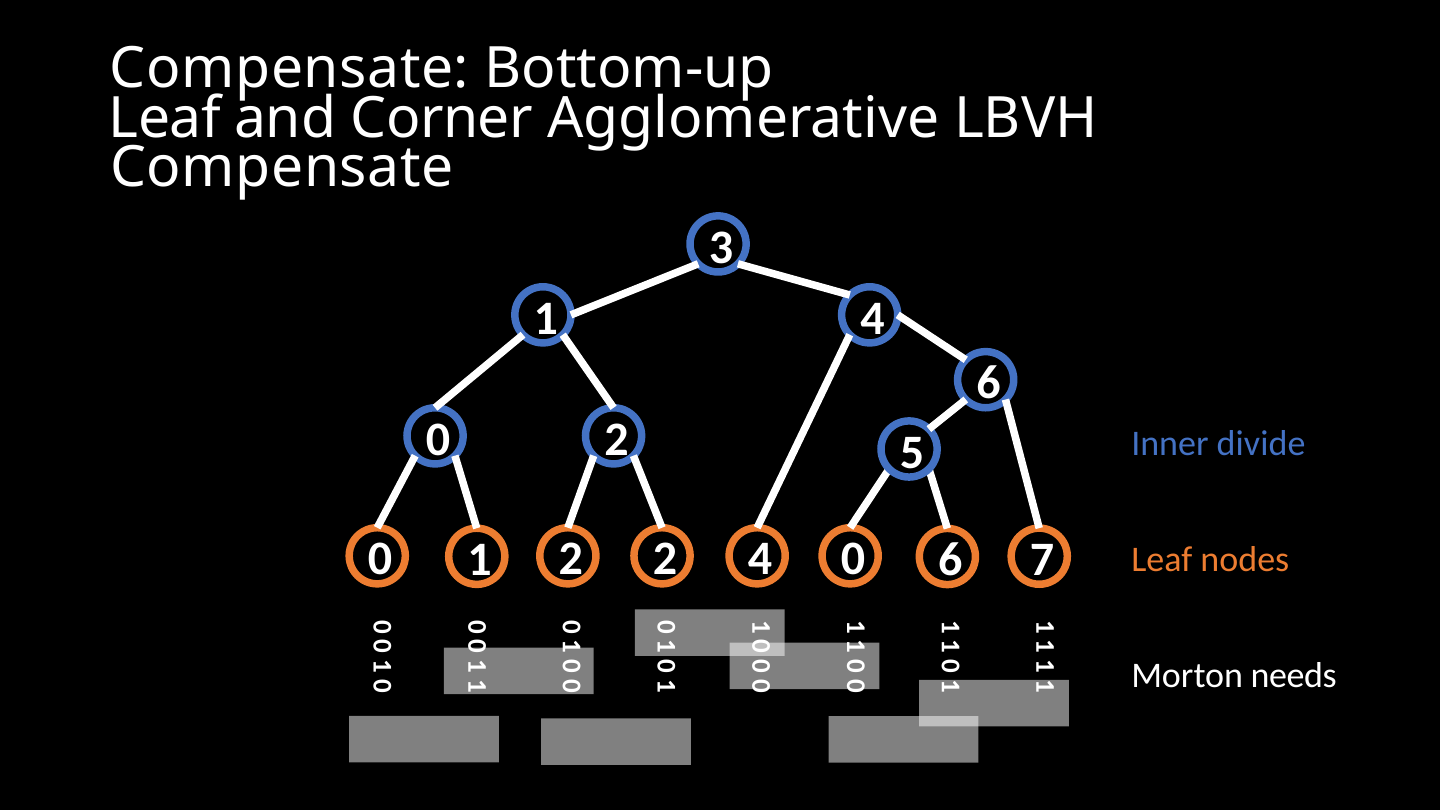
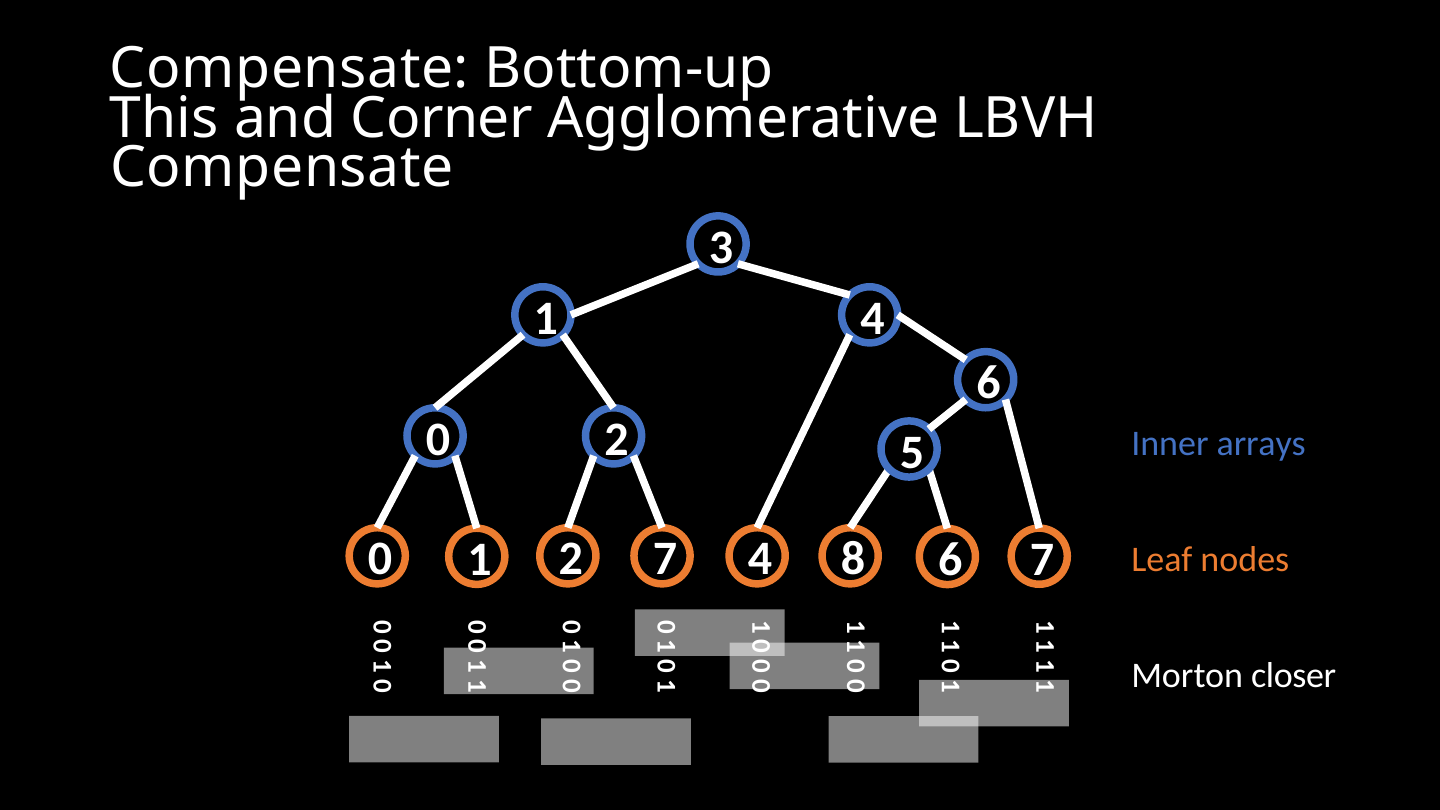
Leaf at (165, 118): Leaf -> This
divide: divide -> arrays
2 at (665, 559): 2 -> 7
4 0: 0 -> 8
needs: needs -> closer
